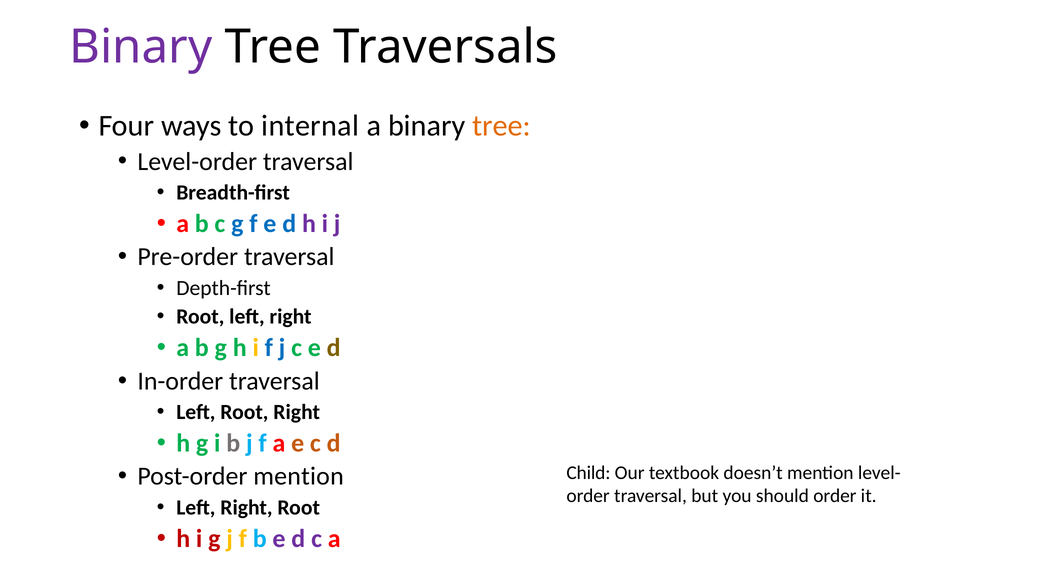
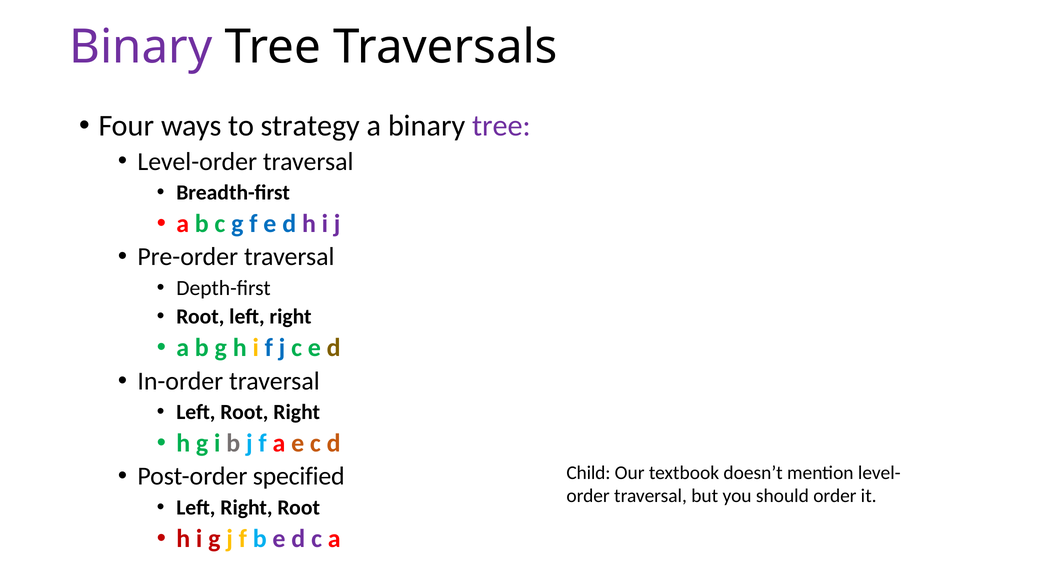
internal: internal -> strategy
tree at (502, 126) colour: orange -> purple
Post-order mention: mention -> specified
